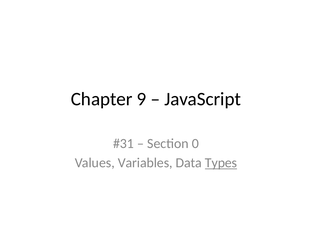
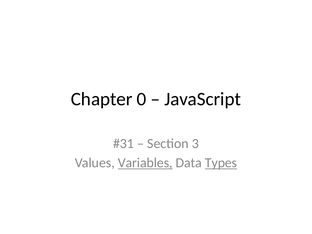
9: 9 -> 0
0: 0 -> 3
Variables underline: none -> present
